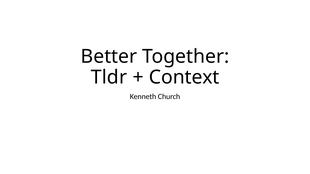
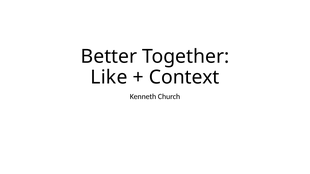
Tldr: Tldr -> Like
